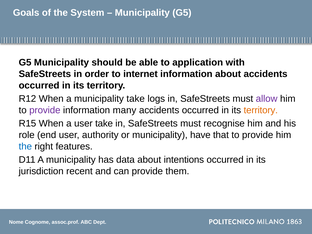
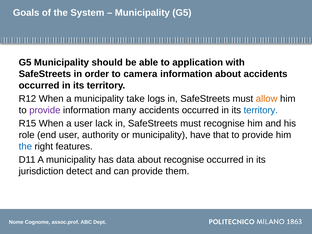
internet: internet -> camera
allow colour: purple -> orange
territory at (261, 110) colour: orange -> blue
user take: take -> lack
about intentions: intentions -> recognise
recent: recent -> detect
